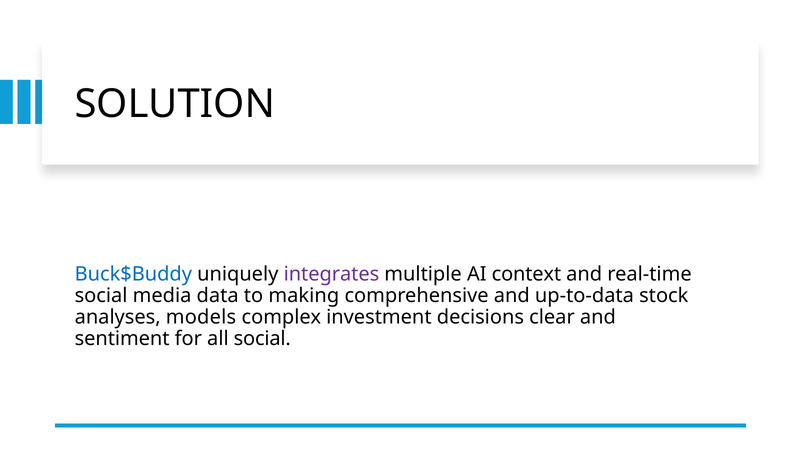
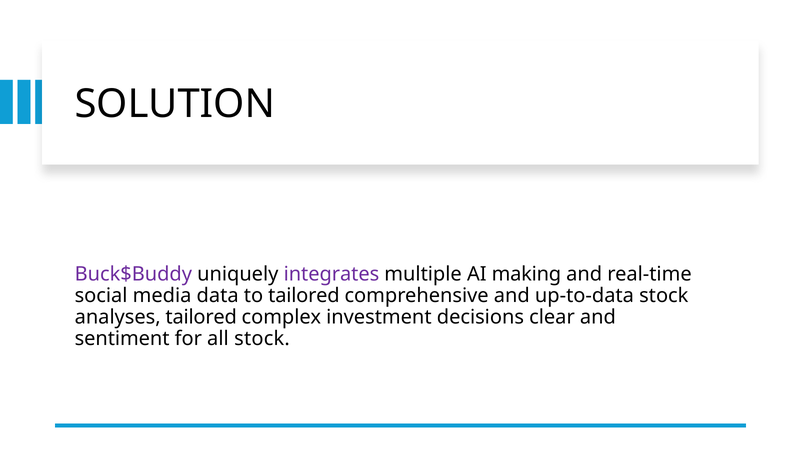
Buck$Buddy colour: blue -> purple
context: context -> making
to making: making -> tailored
analyses models: models -> tailored
all social: social -> stock
